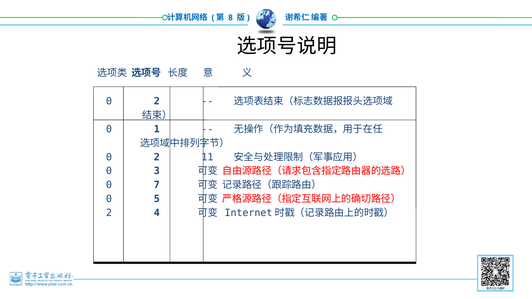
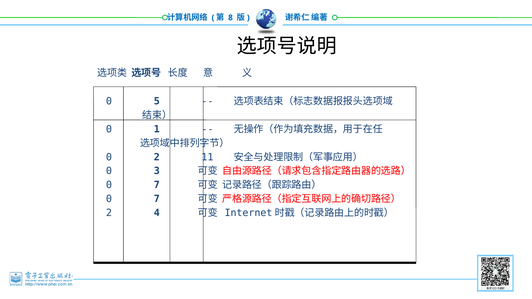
2 at (157, 101): 2 -> 5
5 at (157, 199): 5 -> 7
